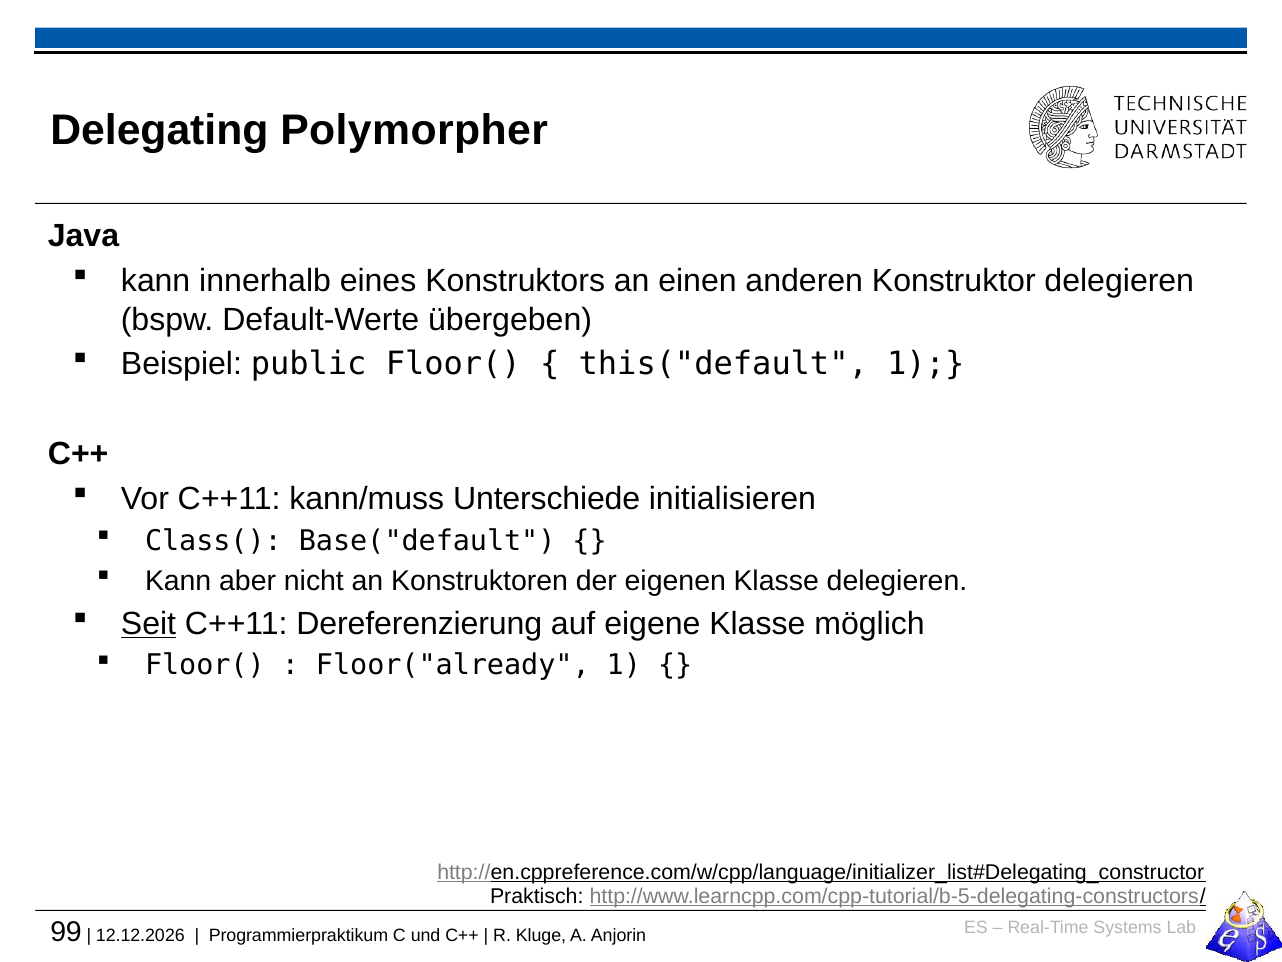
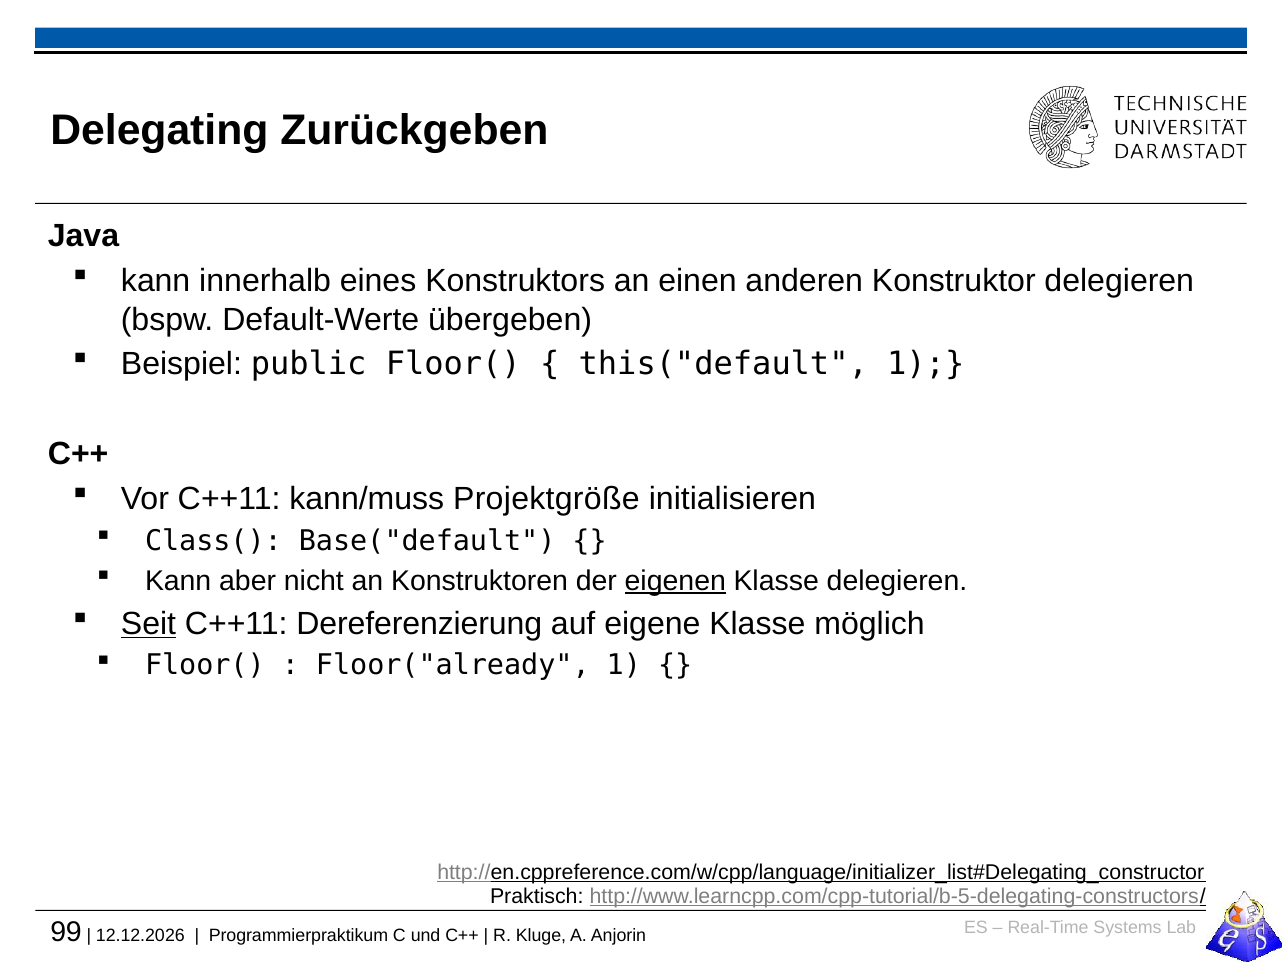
Polymorpher: Polymorpher -> Zurückgeben
Unterschiede: Unterschiede -> Projektgröße
eigenen underline: none -> present
